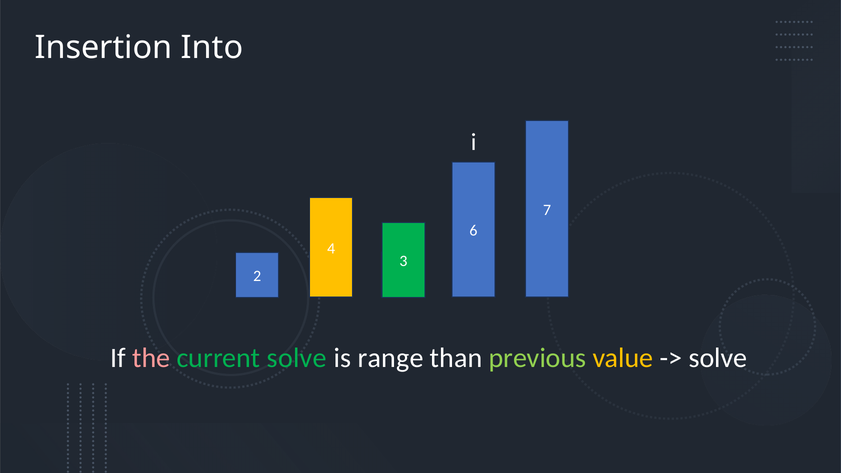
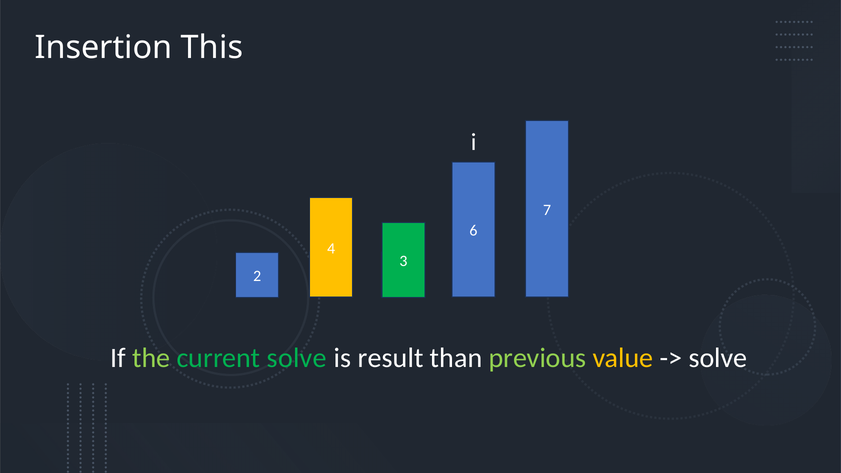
Into: Into -> This
the colour: pink -> light green
range: range -> result
